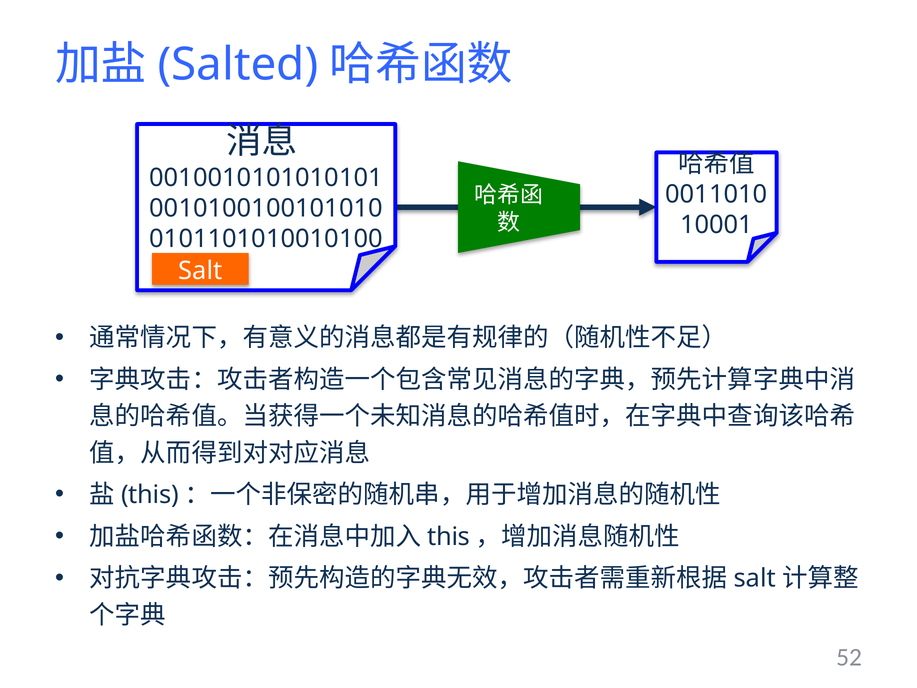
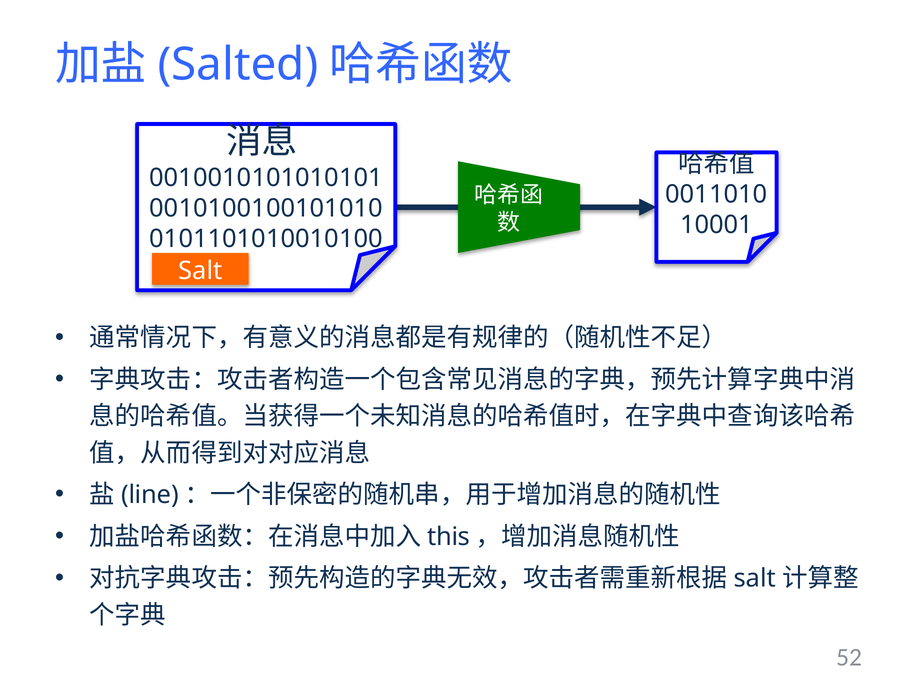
this at (150, 495): this -> line
